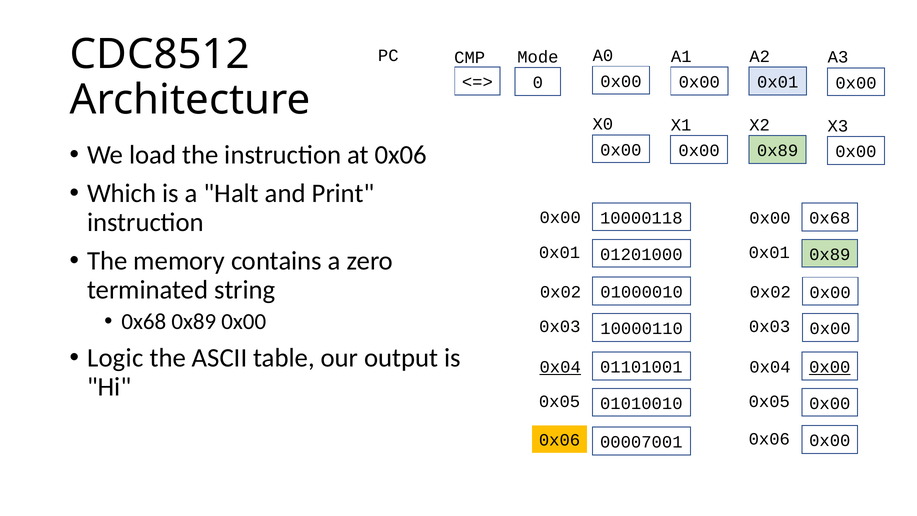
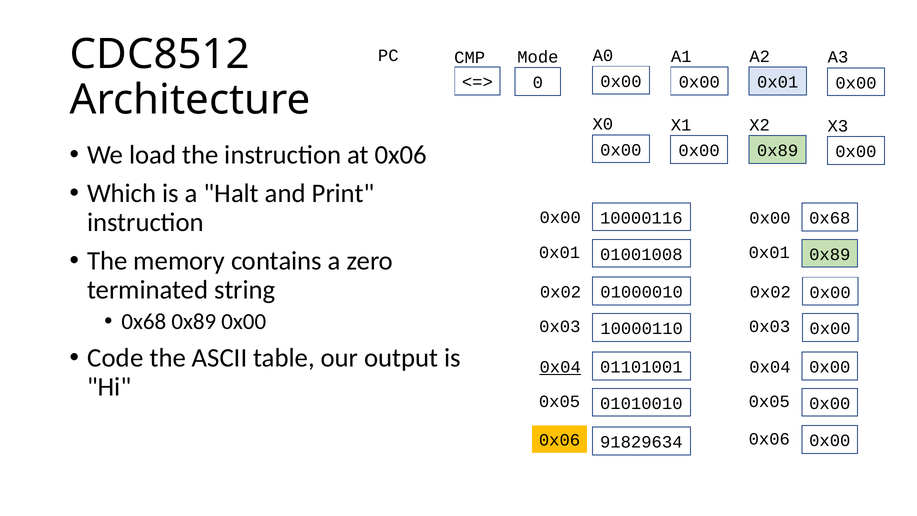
10000118: 10000118 -> 10000116
01201000: 01201000 -> 01001008
Logic: Logic -> Code
0x00 at (830, 367) underline: present -> none
00007001: 00007001 -> 91829634
